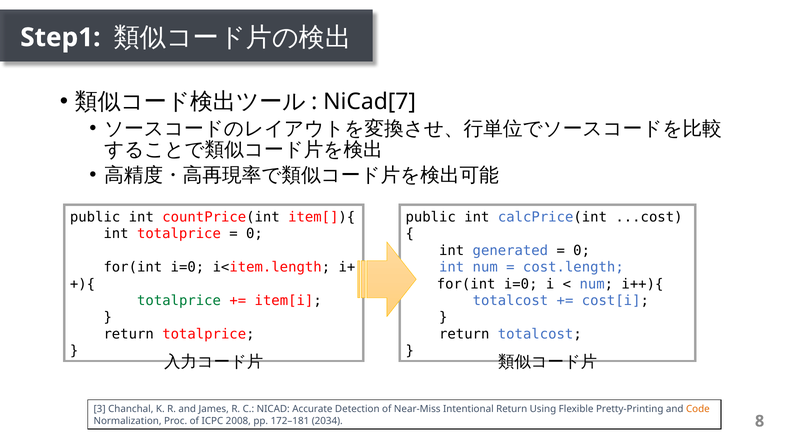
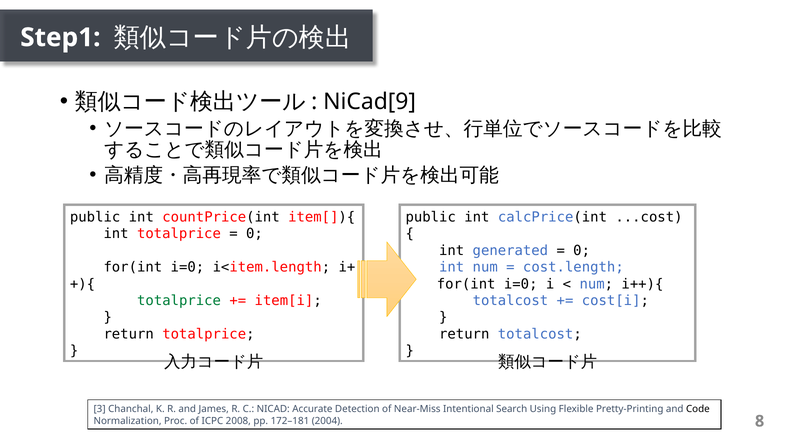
NiCad[7: NiCad[7 -> NiCad[9
Intentional Return: Return -> Search
Code colour: orange -> black
2034: 2034 -> 2004
